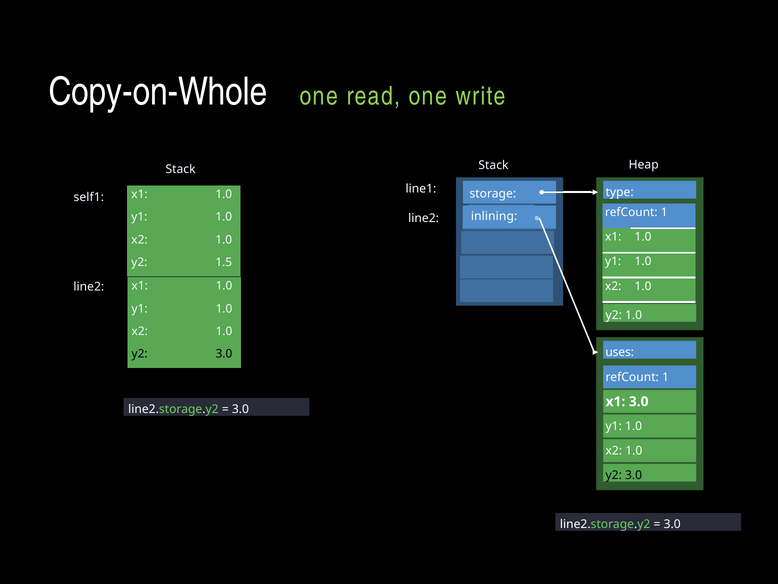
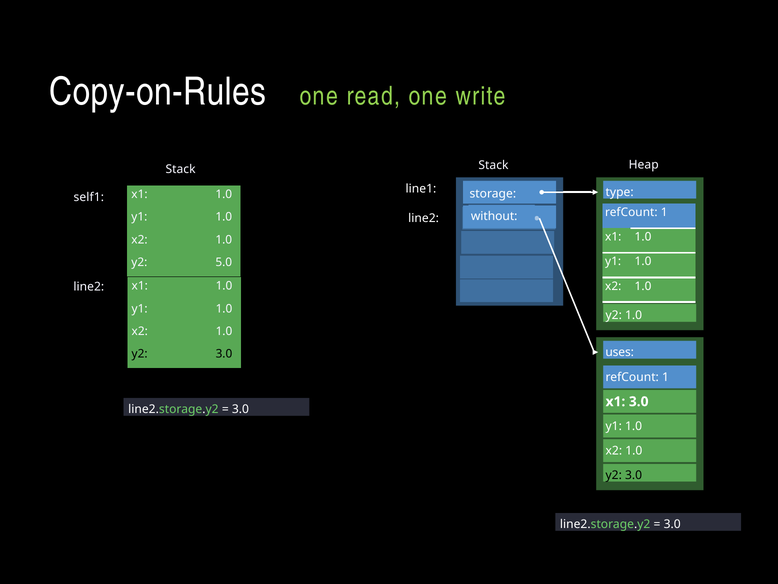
Copy-on-Whole: Copy-on-Whole -> Copy-on-Rules
inlining: inlining -> without
1.5: 1.5 -> 5.0
